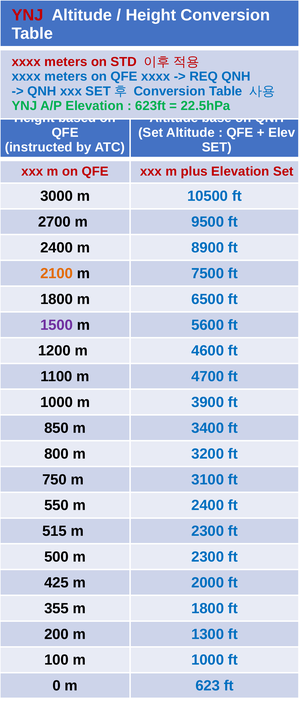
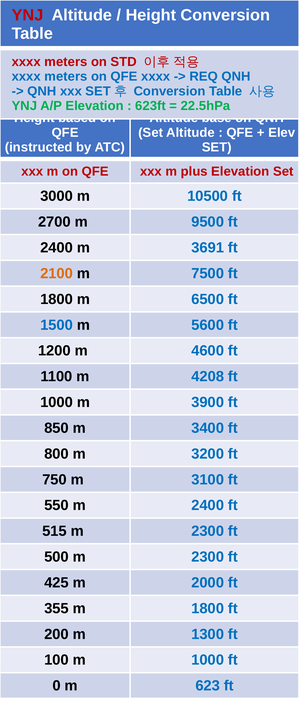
8900: 8900 -> 3691
1500 colour: purple -> blue
4700: 4700 -> 4208
